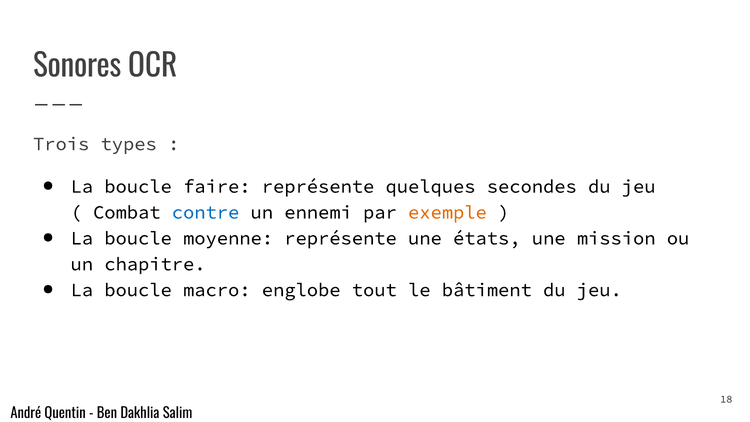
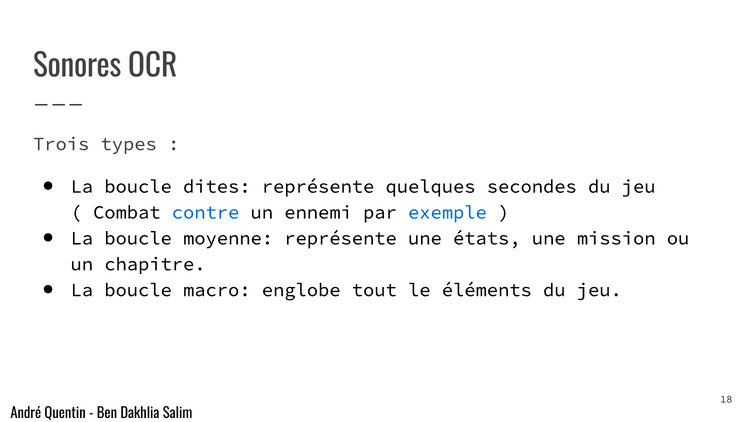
faire: faire -> dites
exemple colour: orange -> blue
bâtiment: bâtiment -> éléments
